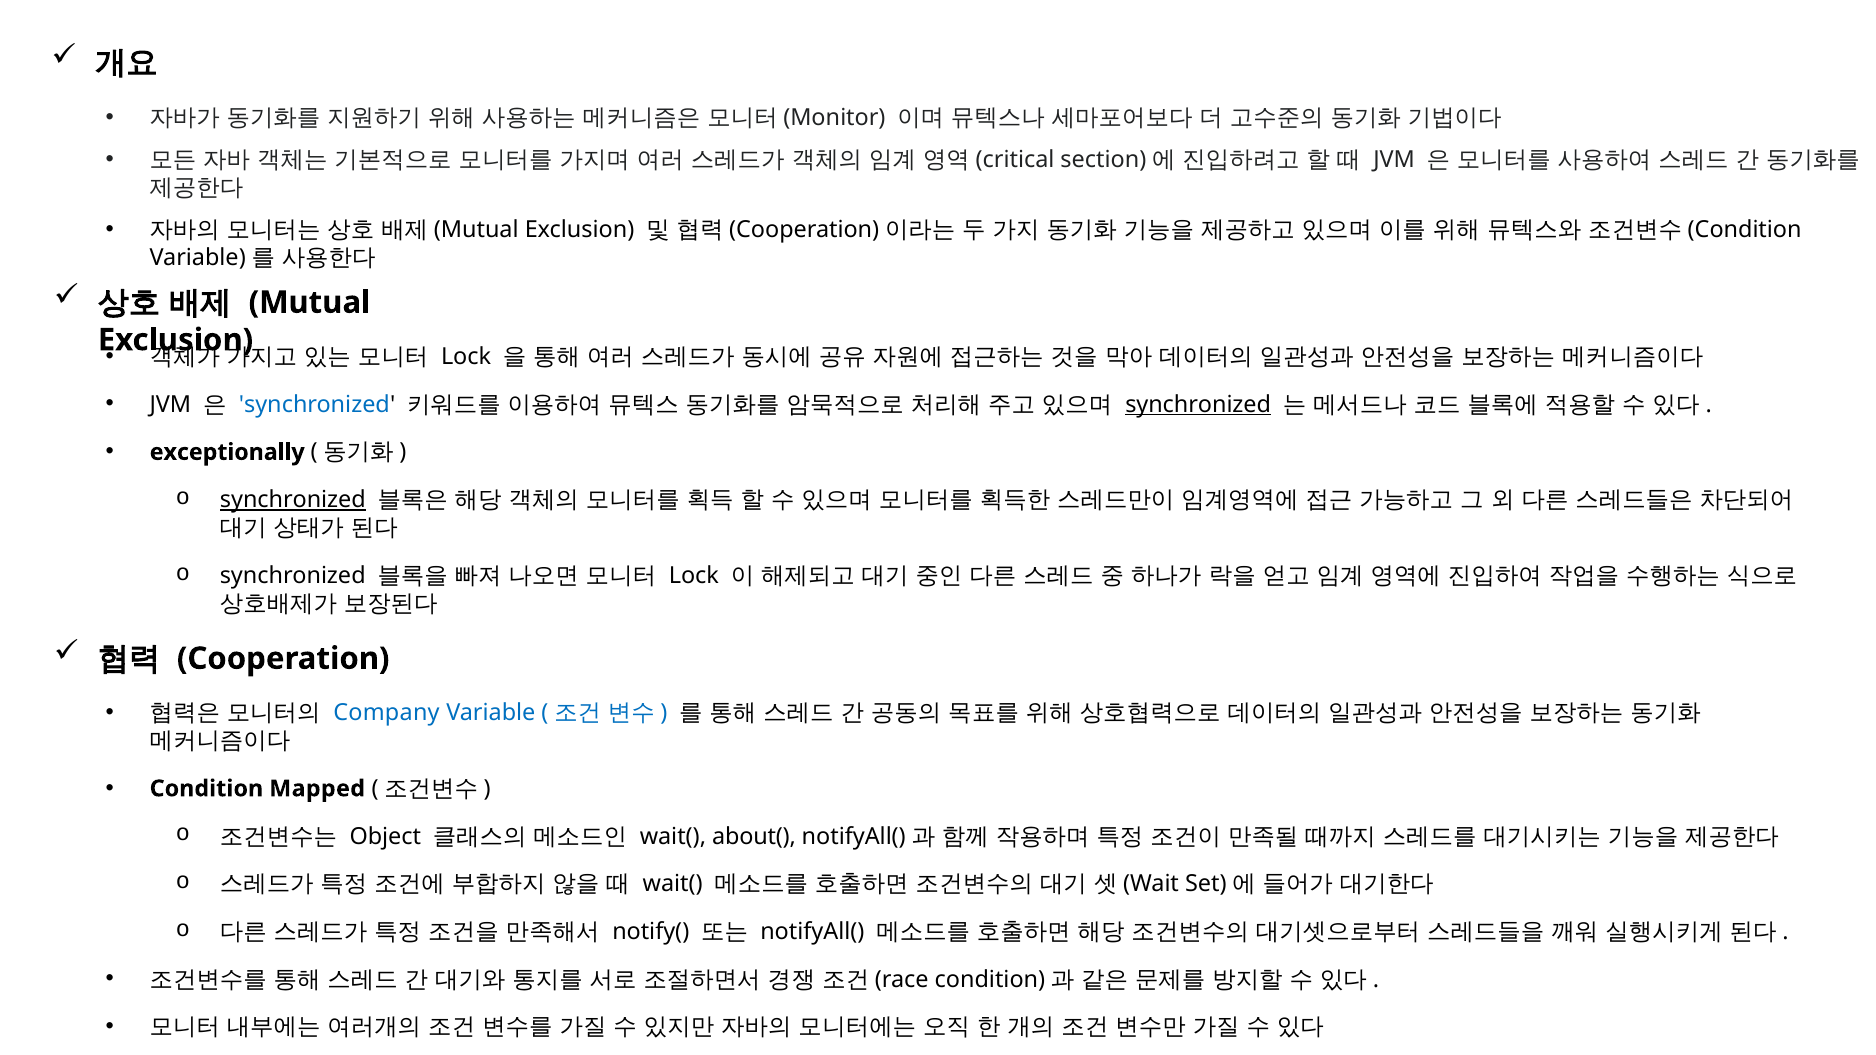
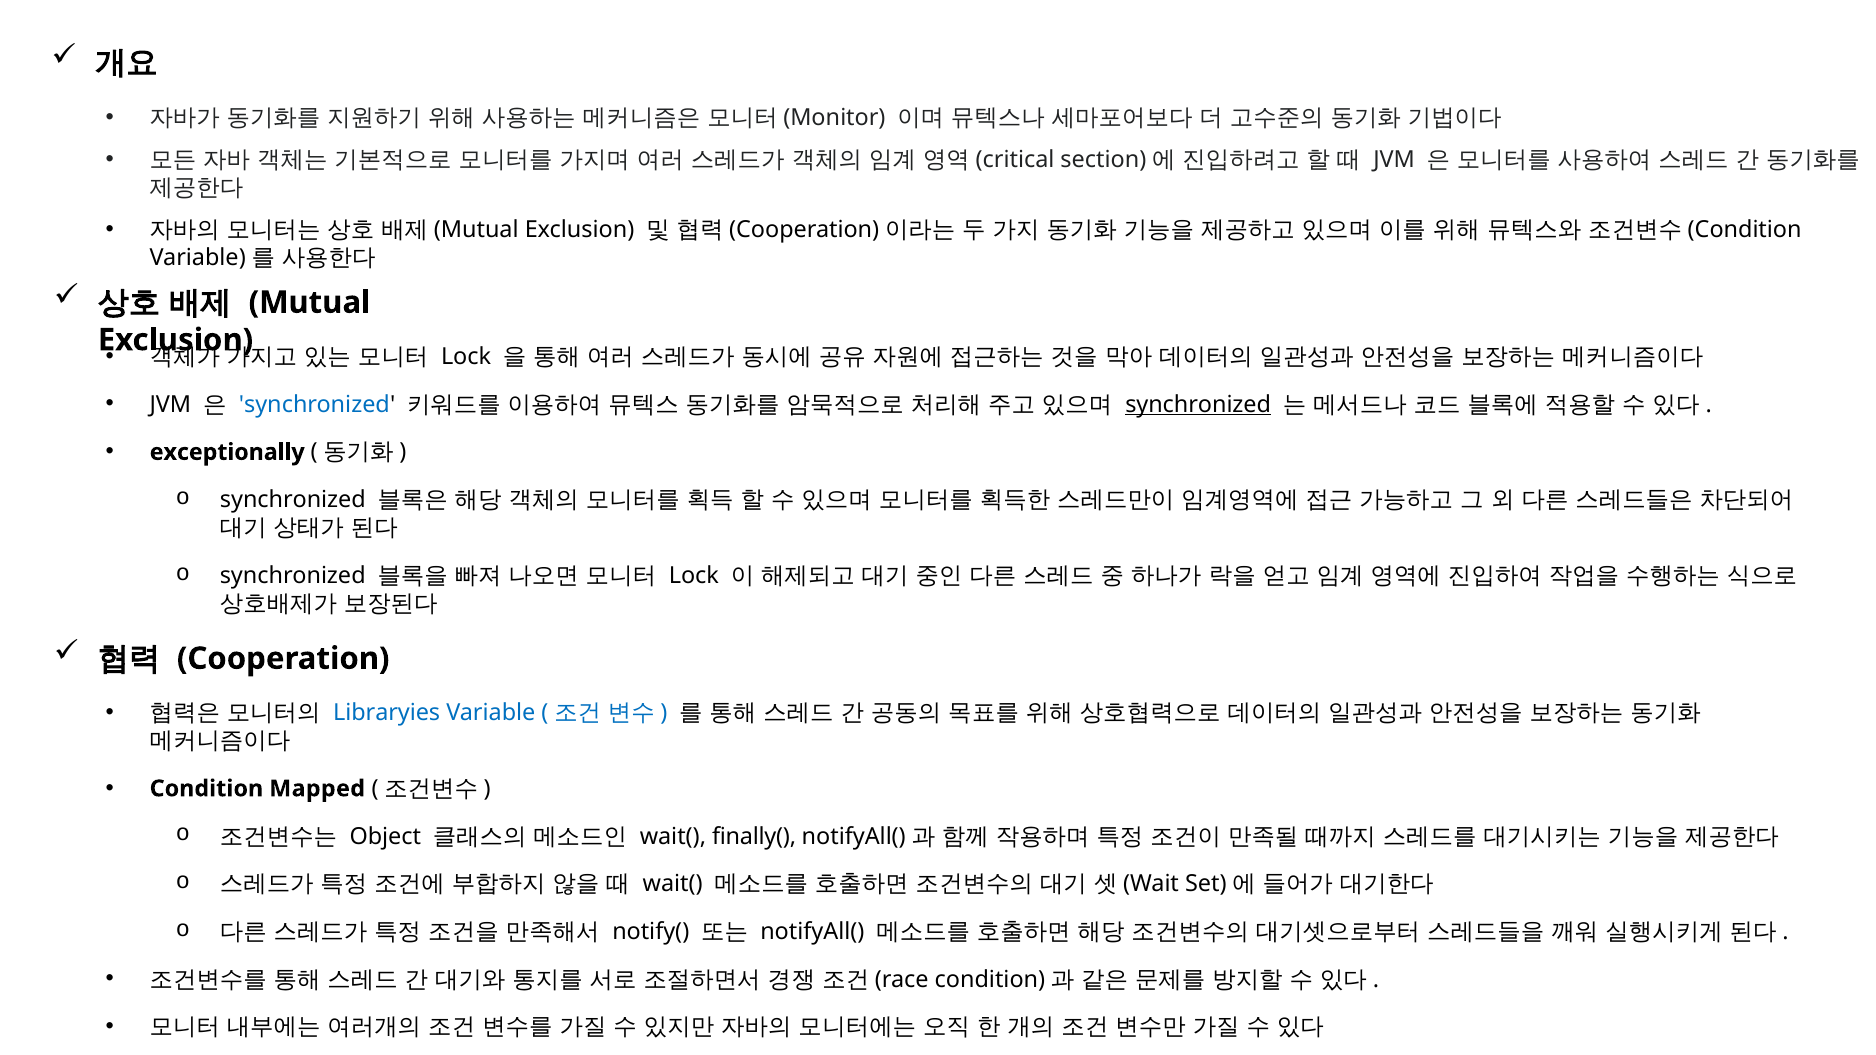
synchronized at (293, 500) underline: present -> none
Company: Company -> Libraryies
about(: about( -> finally(
